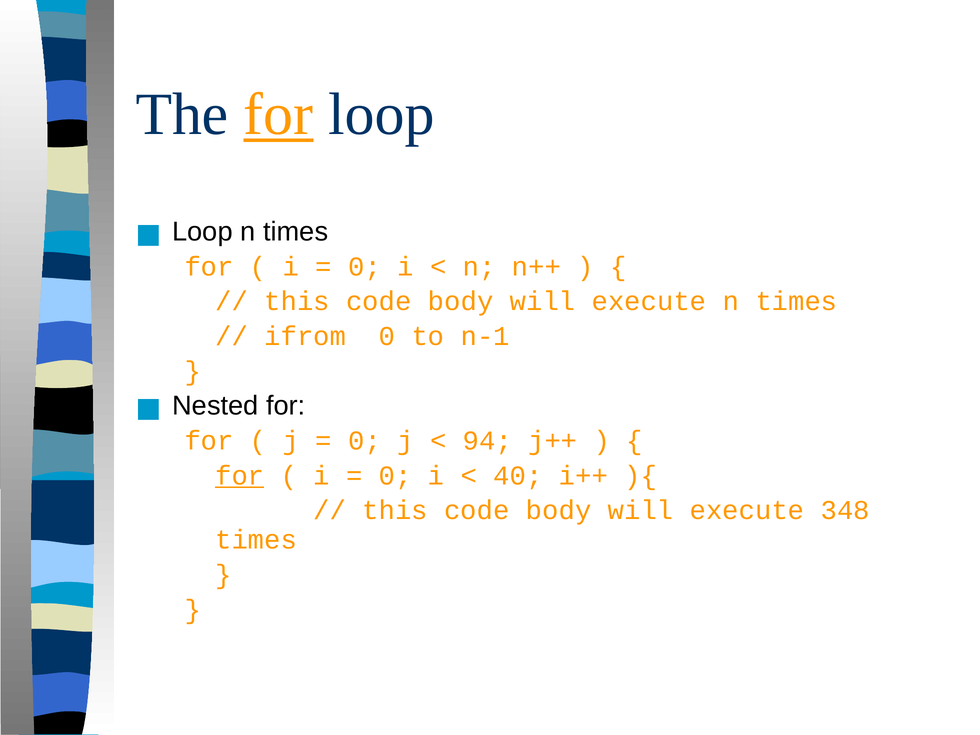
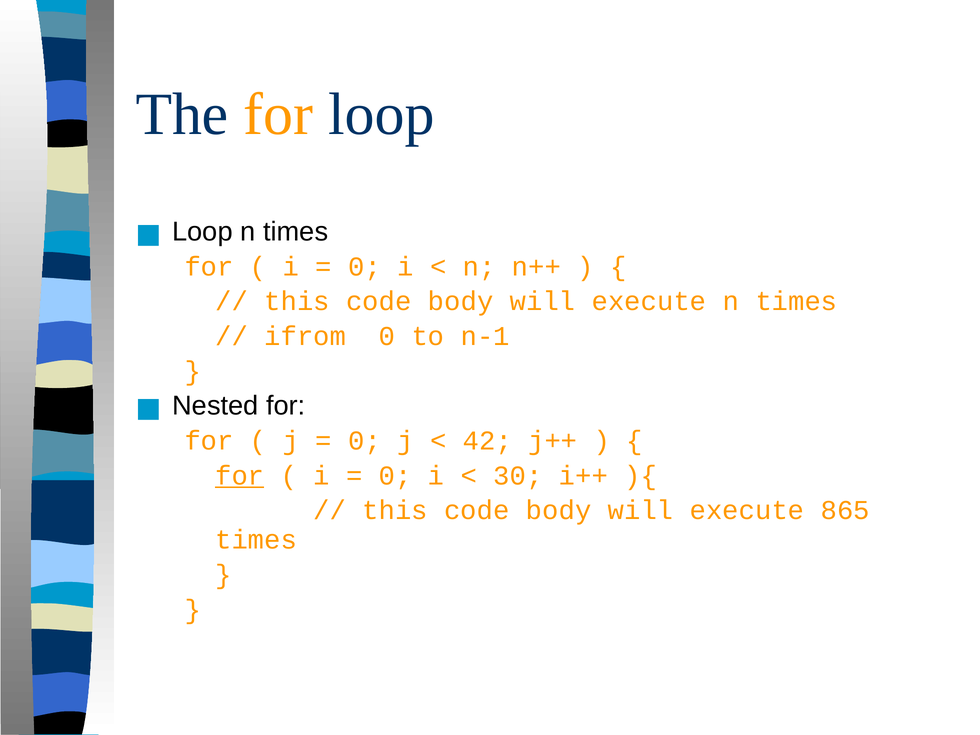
for at (278, 114) underline: present -> none
94: 94 -> 42
40: 40 -> 30
348: 348 -> 865
